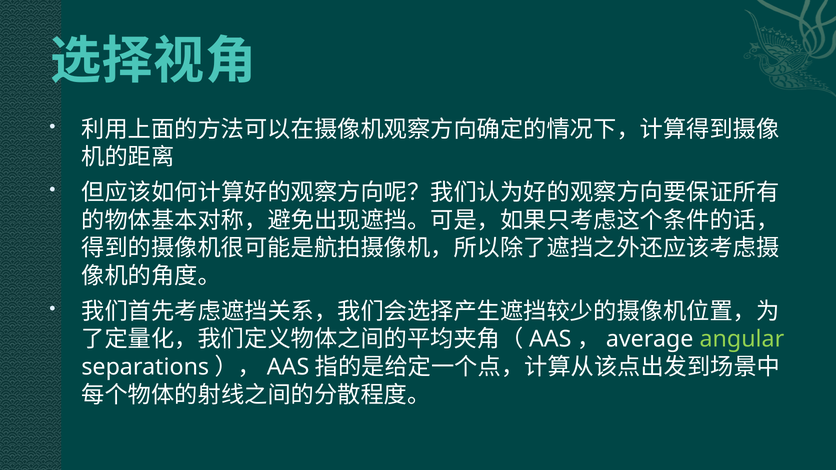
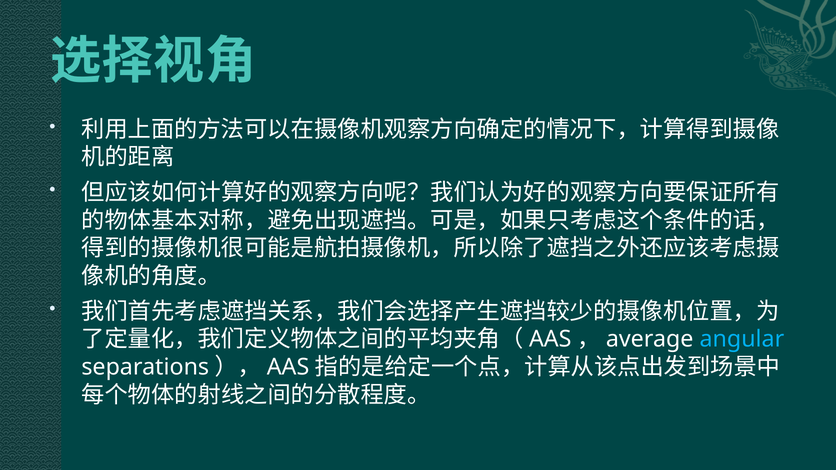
angular colour: light green -> light blue
